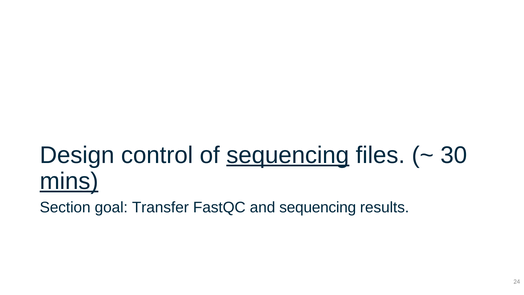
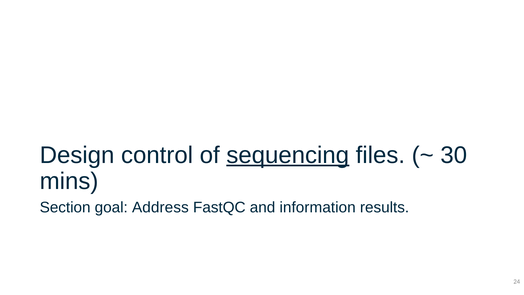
mins underline: present -> none
Transfer: Transfer -> Address
and sequencing: sequencing -> information
